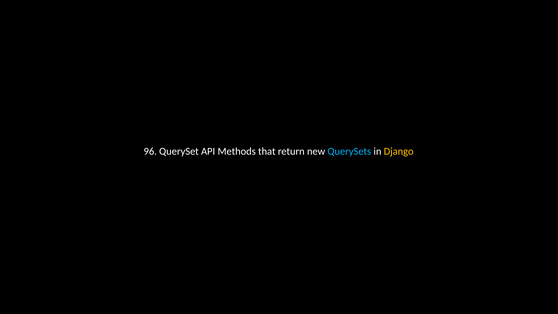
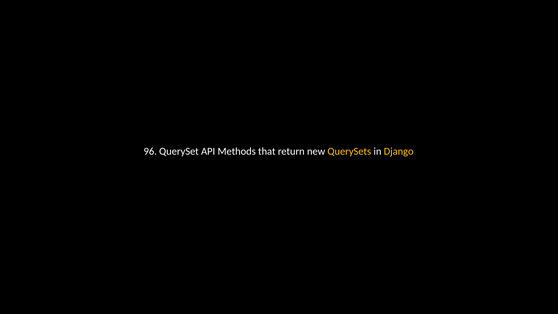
QuerySets colour: light blue -> yellow
